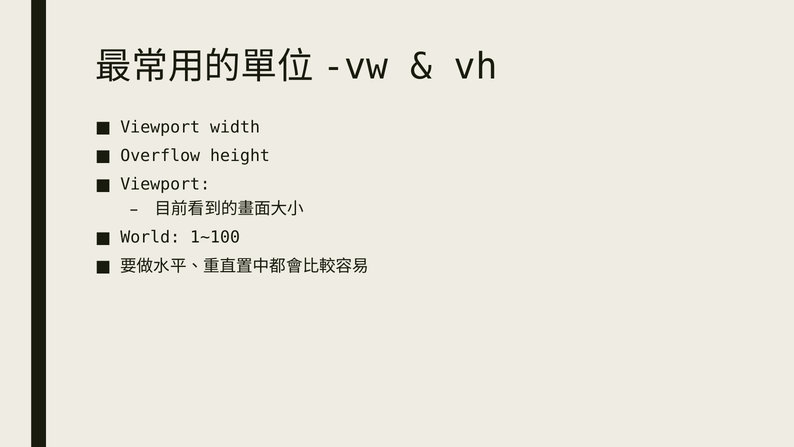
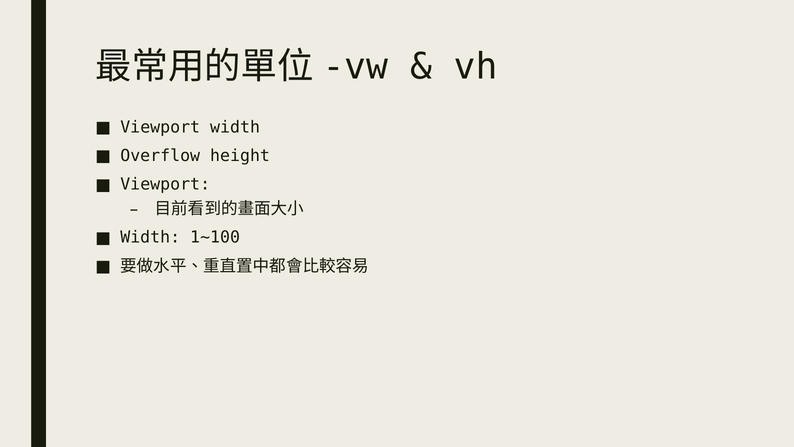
World at (150, 237): World -> Width
